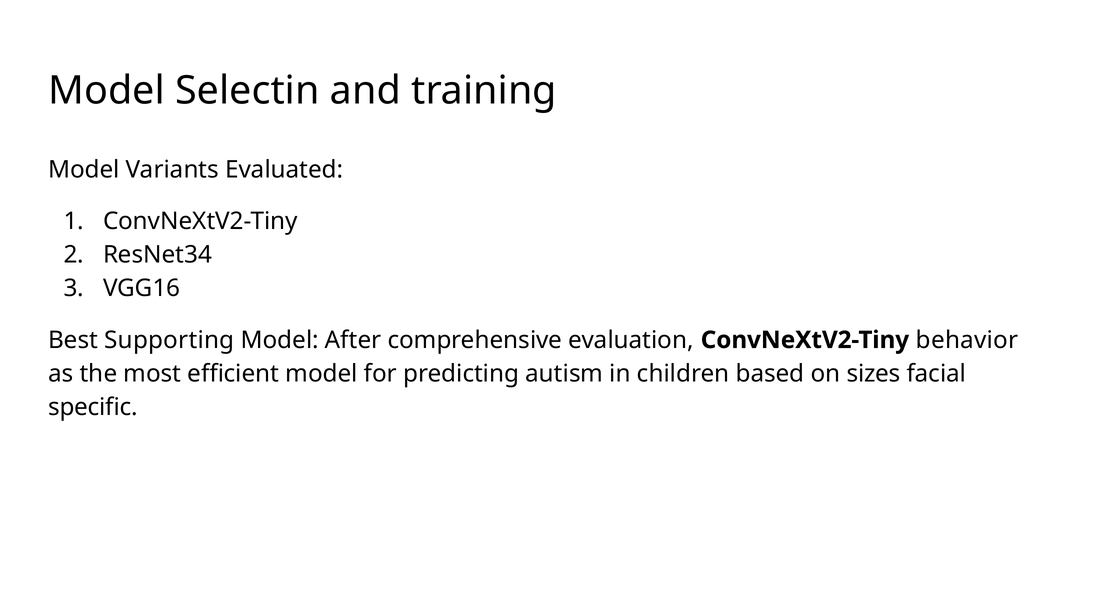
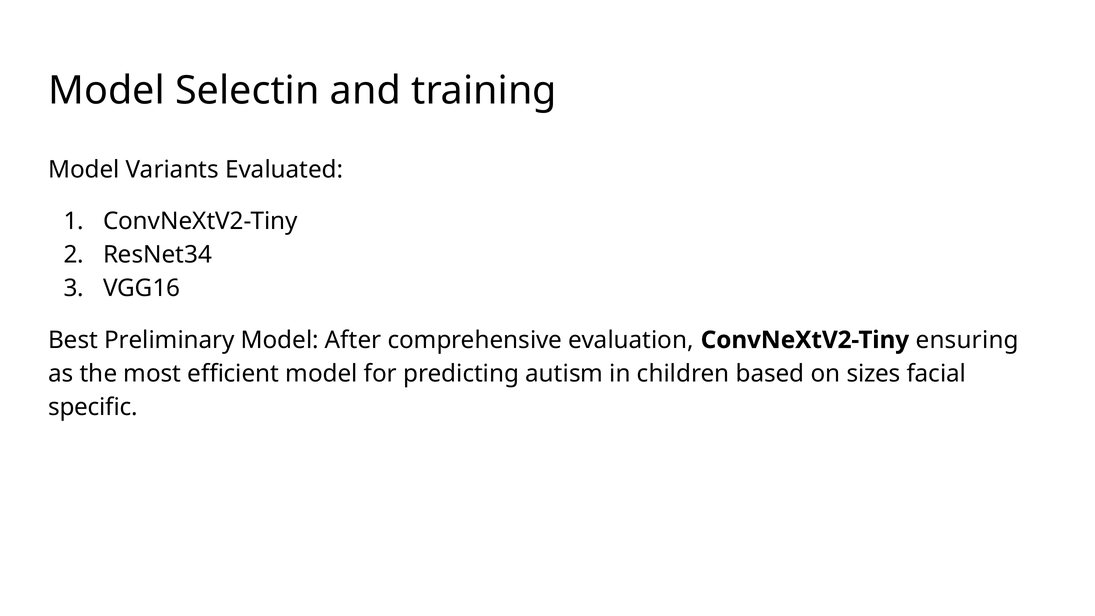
Supporting: Supporting -> Preliminary
behavior: behavior -> ensuring
